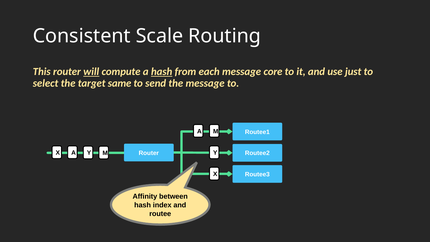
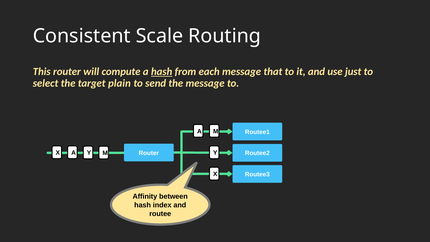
will underline: present -> none
core: core -> that
same: same -> plain
